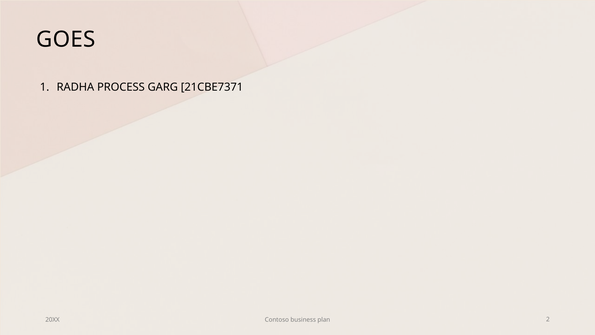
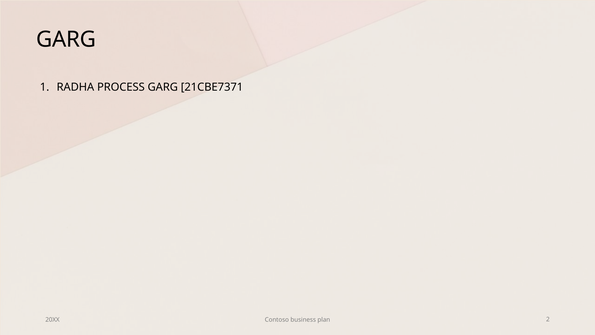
GOES at (66, 39): GOES -> GARG
